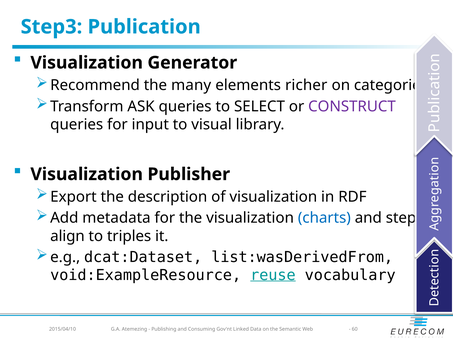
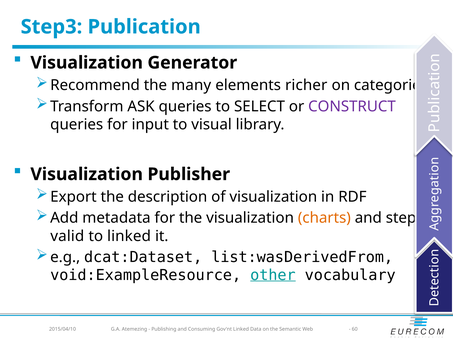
charts colour: blue -> orange
align: align -> valid
to triples: triples -> linked
reuse: reuse -> other
